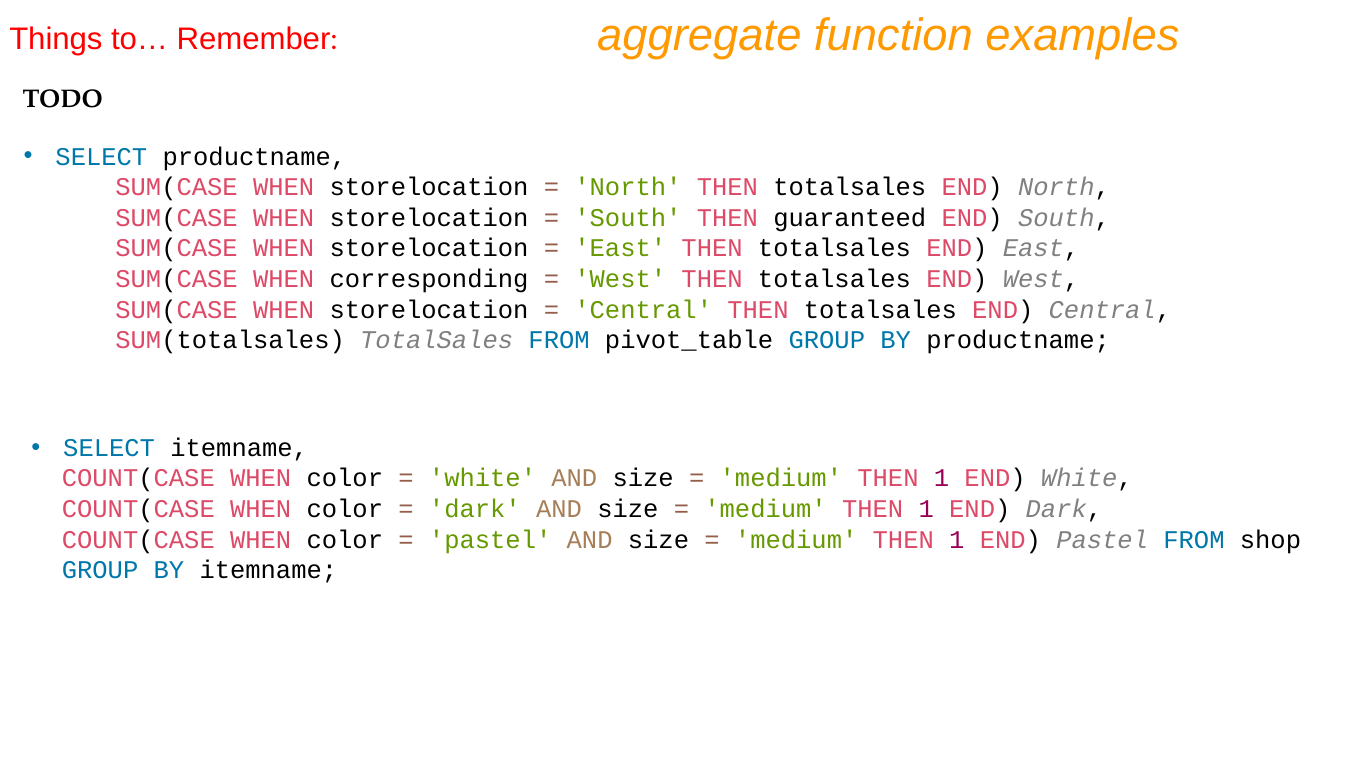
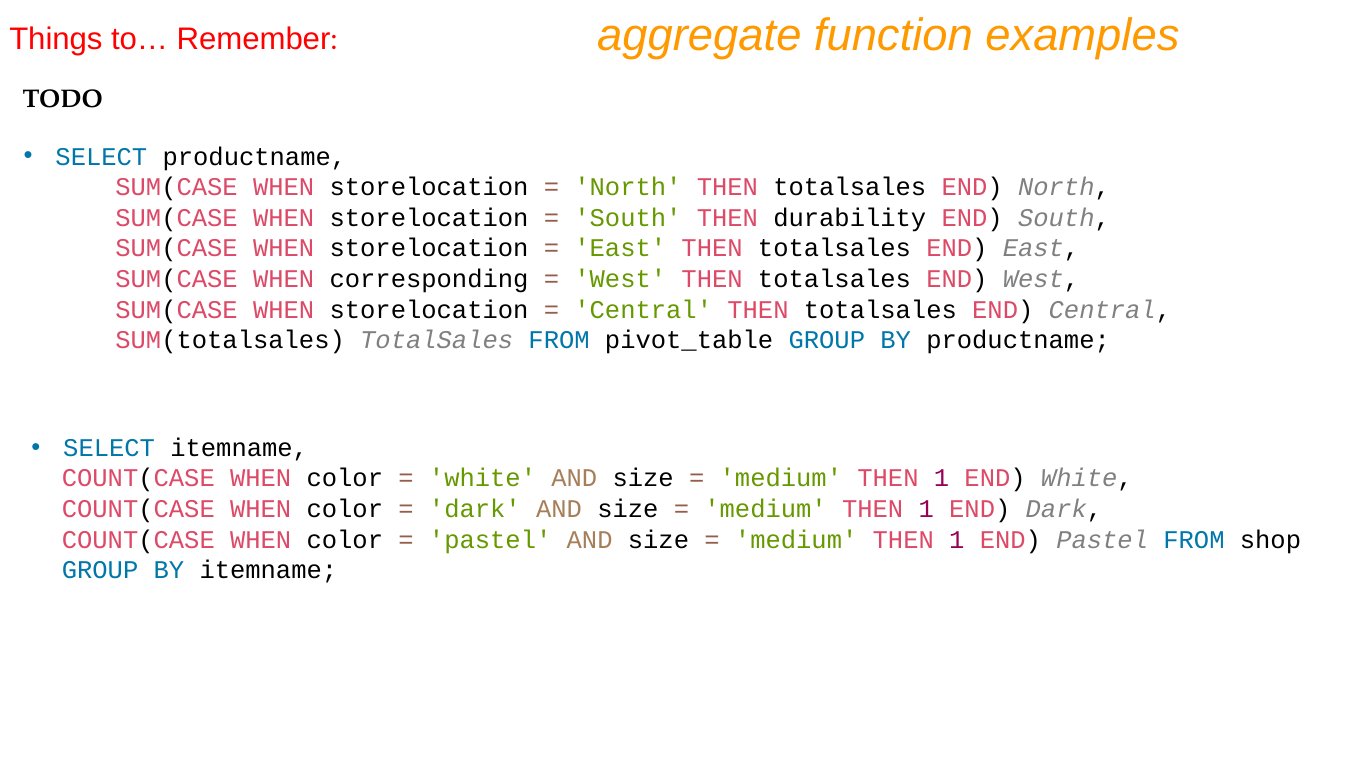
guaranteed: guaranteed -> durability
